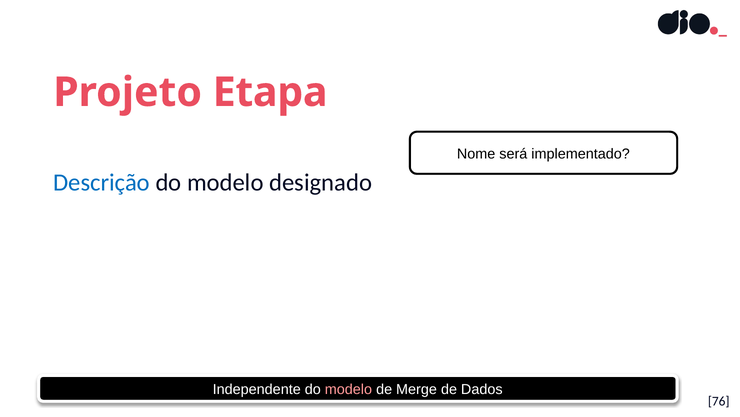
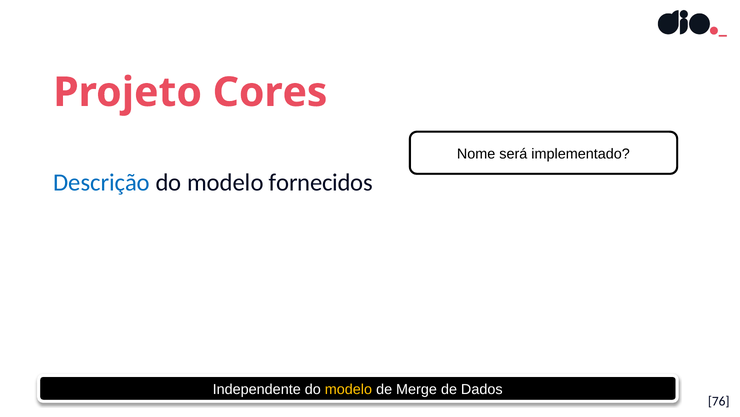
Etapa: Etapa -> Cores
designado: designado -> fornecidos
modelo at (348, 389) colour: pink -> yellow
